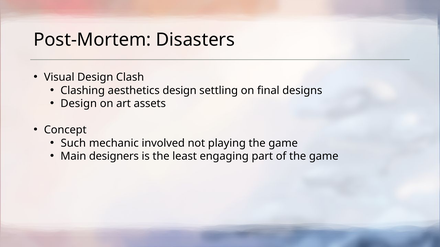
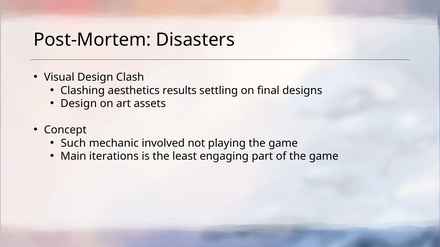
aesthetics design: design -> results
designers: designers -> iterations
